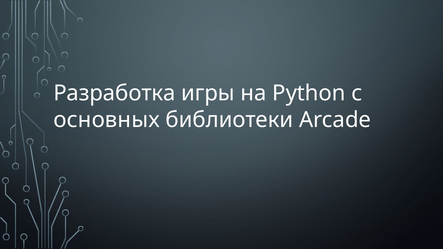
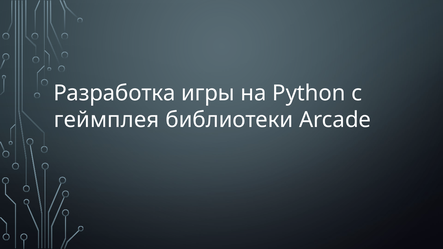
основных: основных -> геймплея
